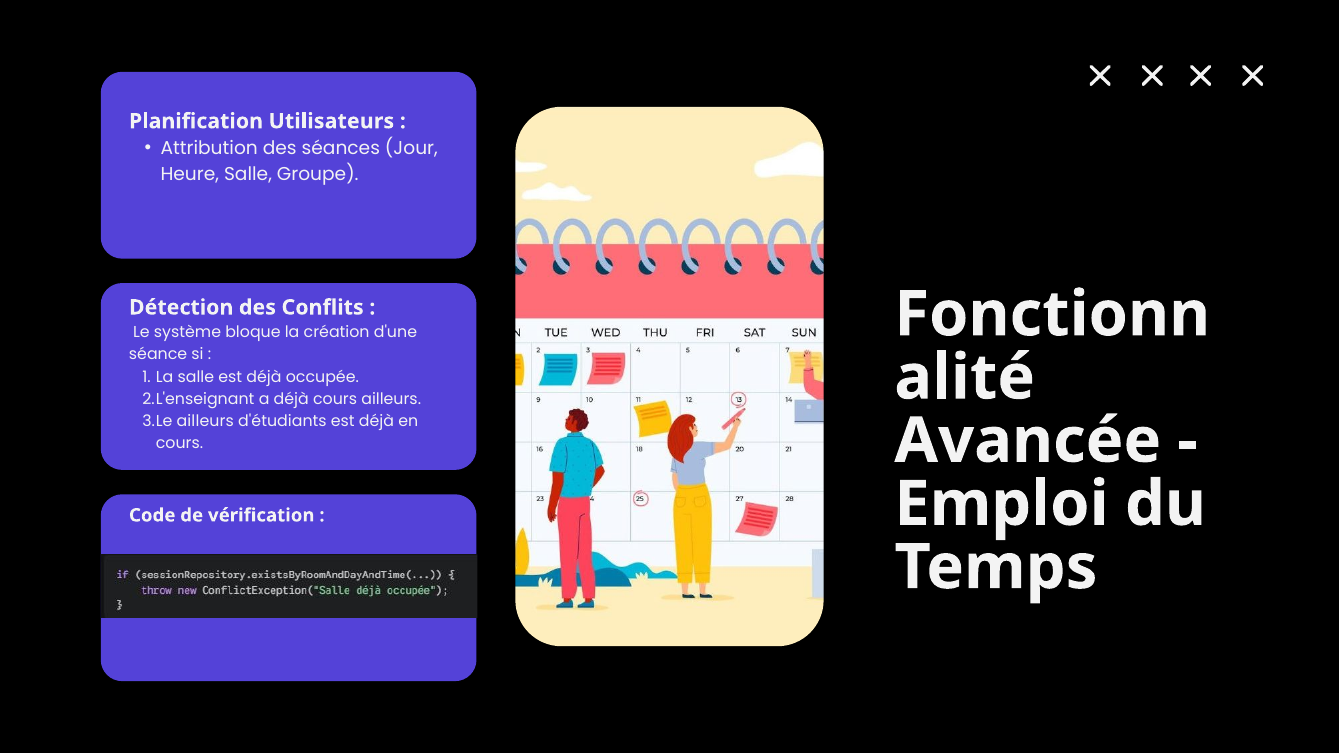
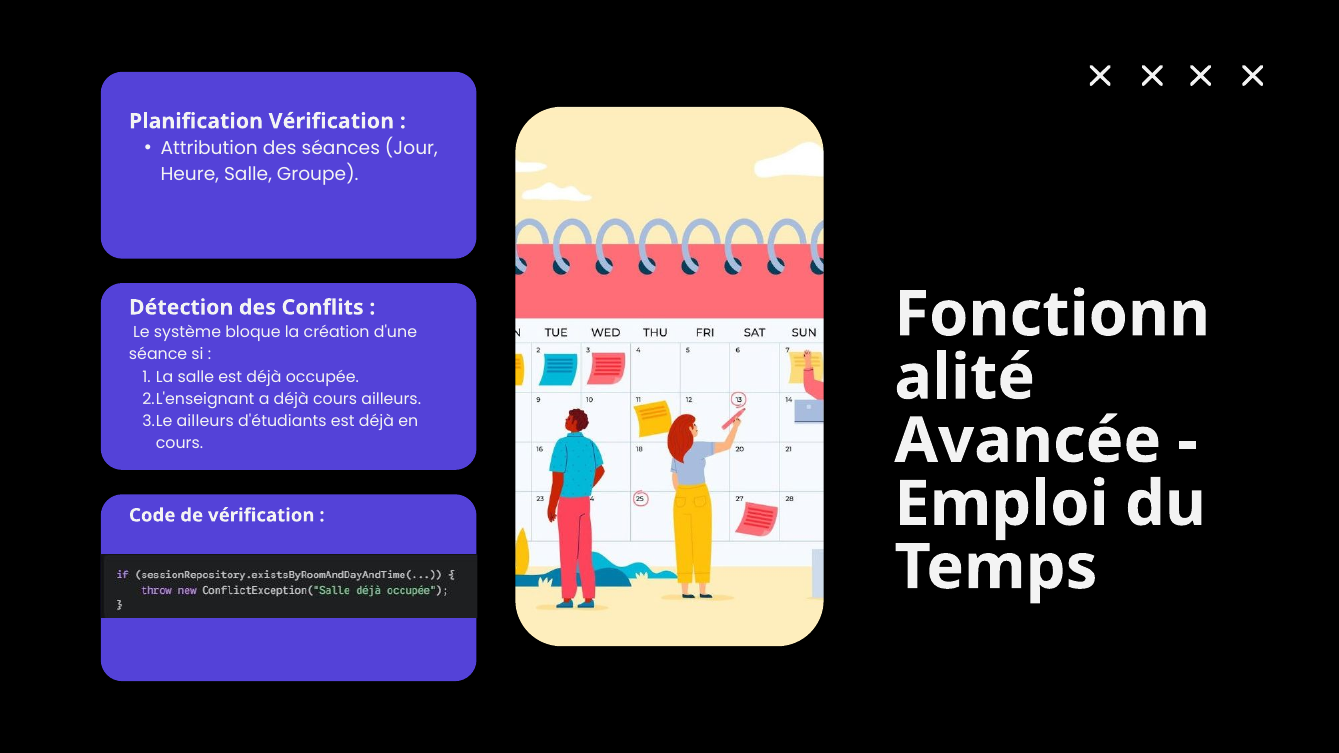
Planification Utilisateurs: Utilisateurs -> Vérification
